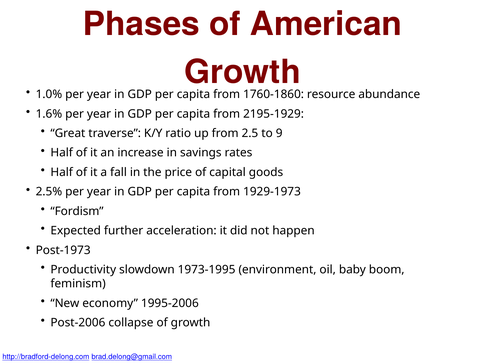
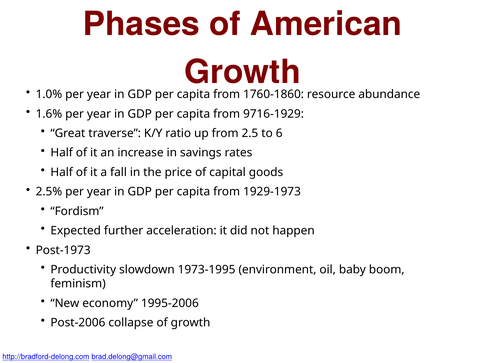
2195-1929: 2195-1929 -> 9716-1929
9: 9 -> 6
